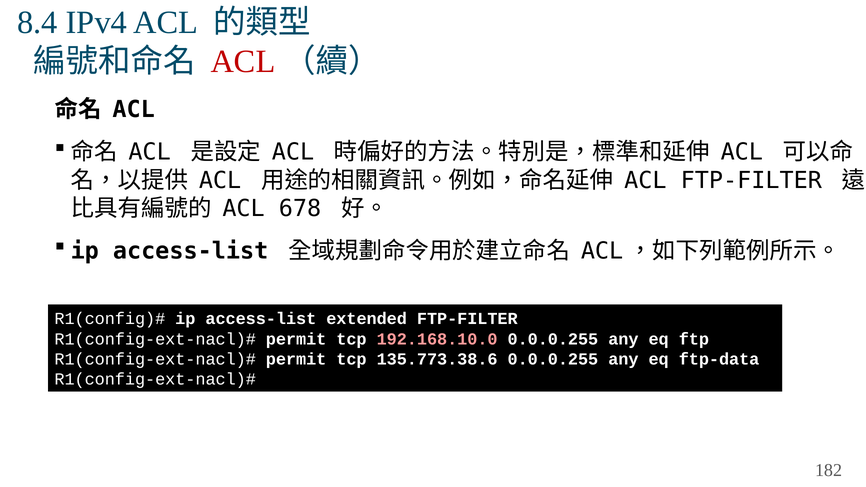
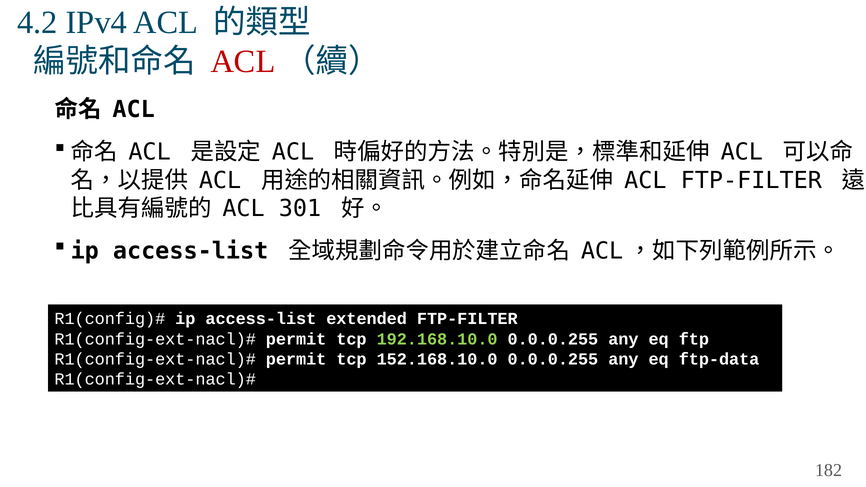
8.4: 8.4 -> 4.2
678: 678 -> 301
192.168.10.0 colour: pink -> light green
135.773.38.6: 135.773.38.6 -> 152.168.10.0
